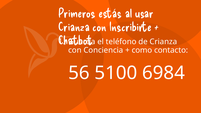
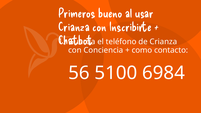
estás: estás -> bueno
